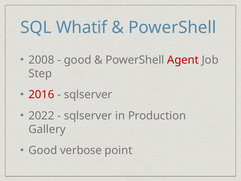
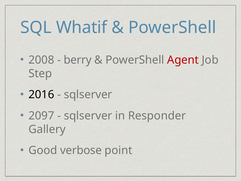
good at (78, 60): good -> berry
2016 colour: red -> black
2022: 2022 -> 2097
Production: Production -> Responder
